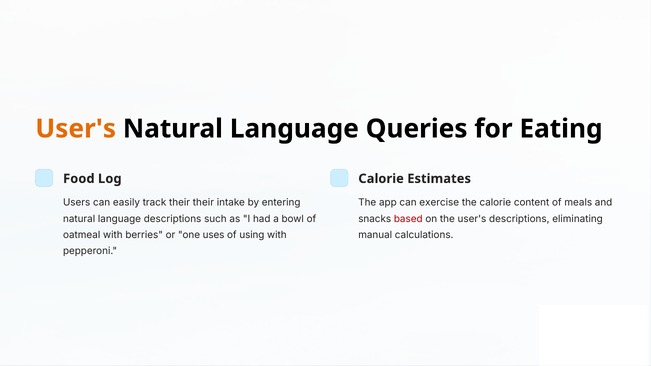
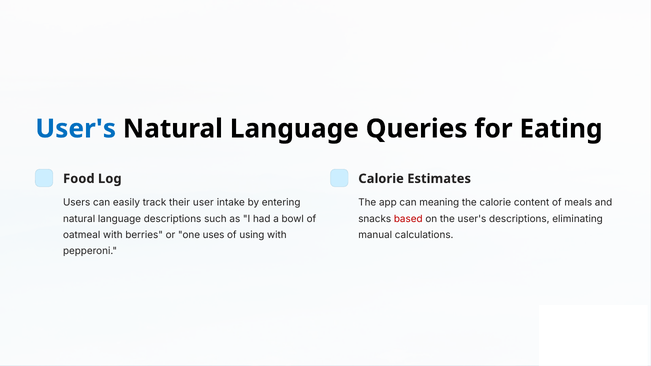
User's at (76, 129) colour: orange -> blue
their their: their -> user
exercise: exercise -> meaning
